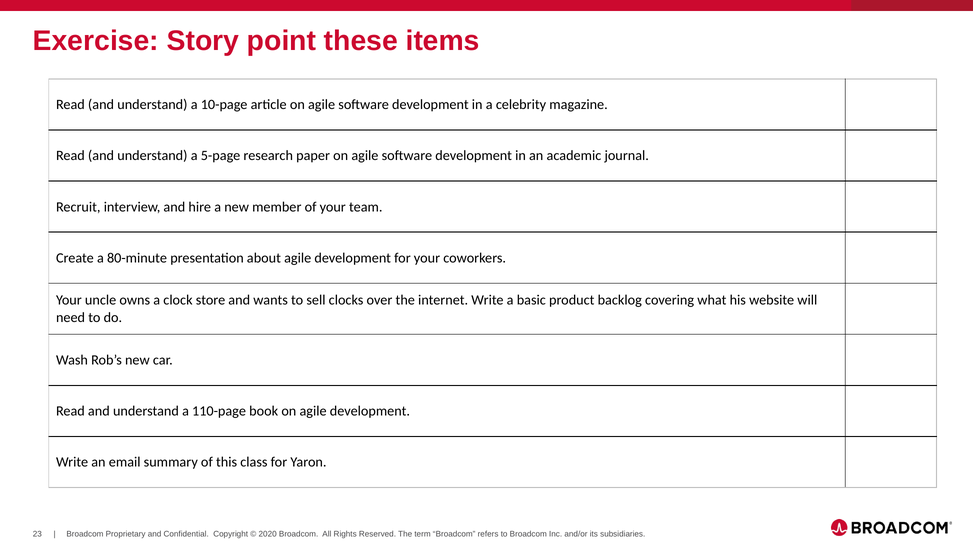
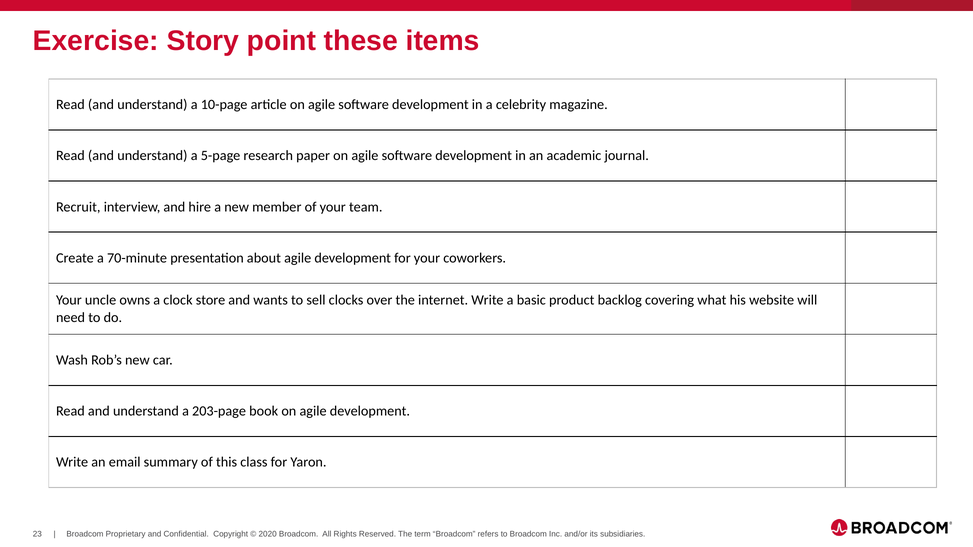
80-minute: 80-minute -> 70-minute
110-page: 110-page -> 203-page
